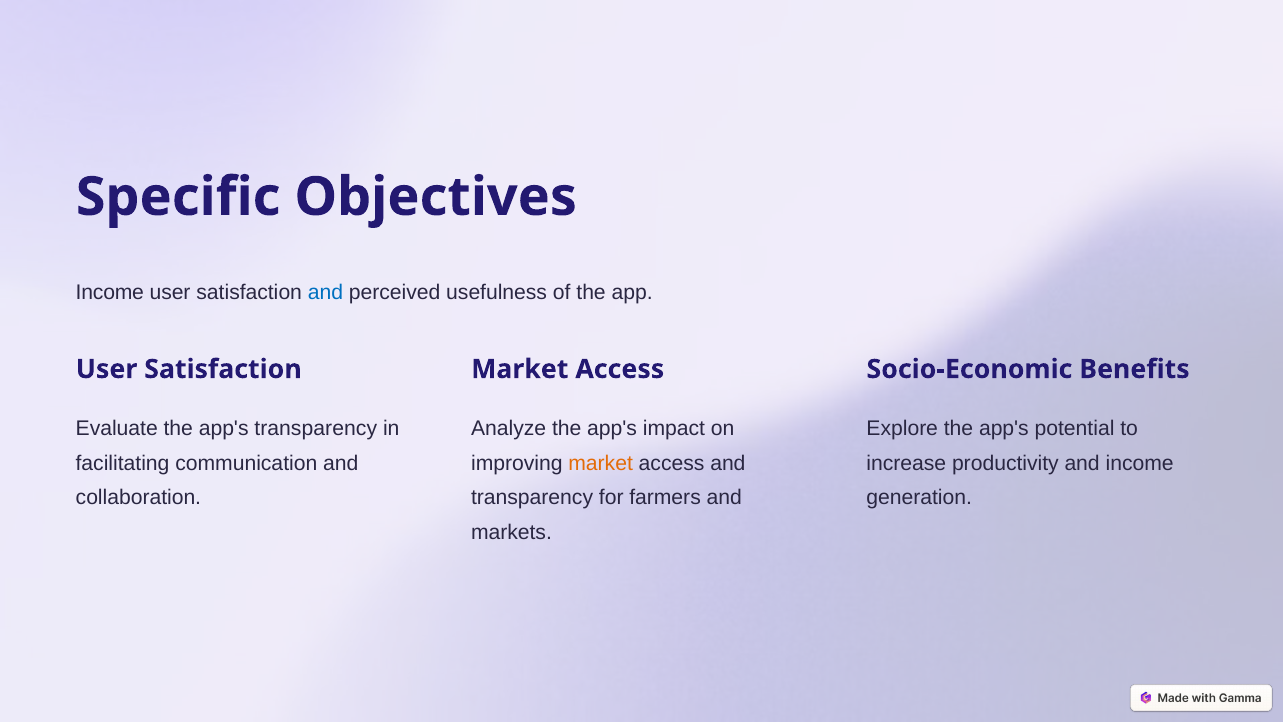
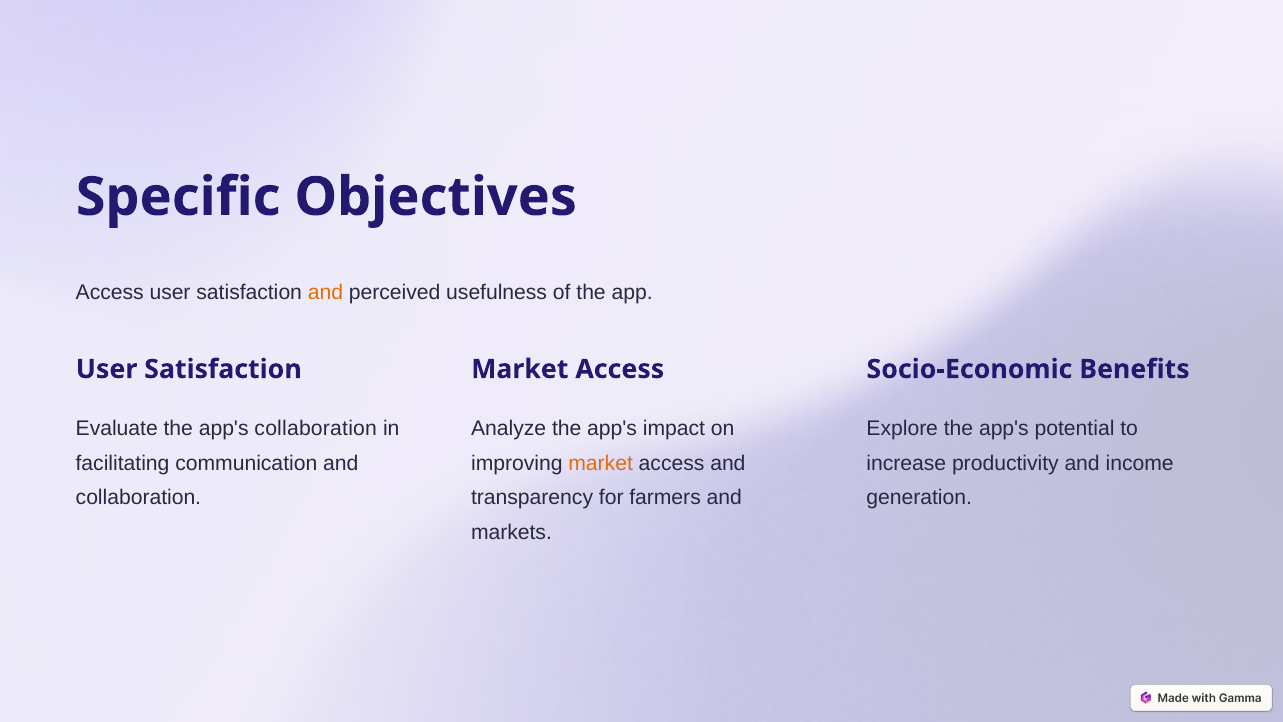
Income at (110, 293): Income -> Access
and at (325, 293) colour: blue -> orange
app's transparency: transparency -> collaboration
